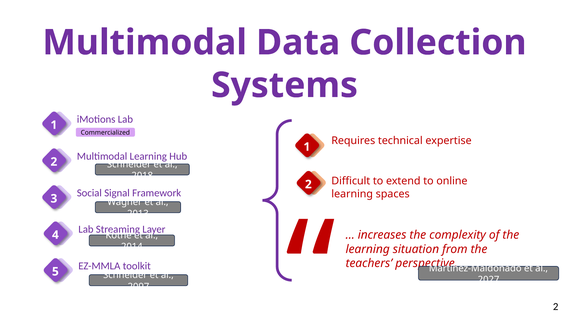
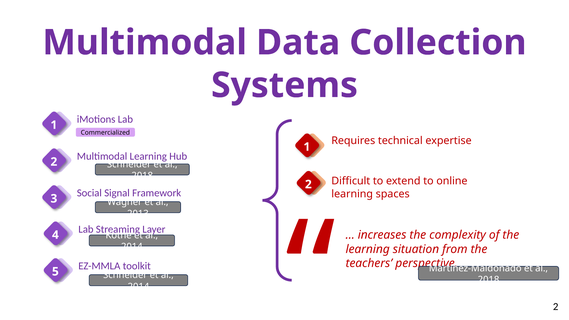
2027 at (489, 280): 2027 -> 2018
2097 at (138, 287): 2097 -> 2014
